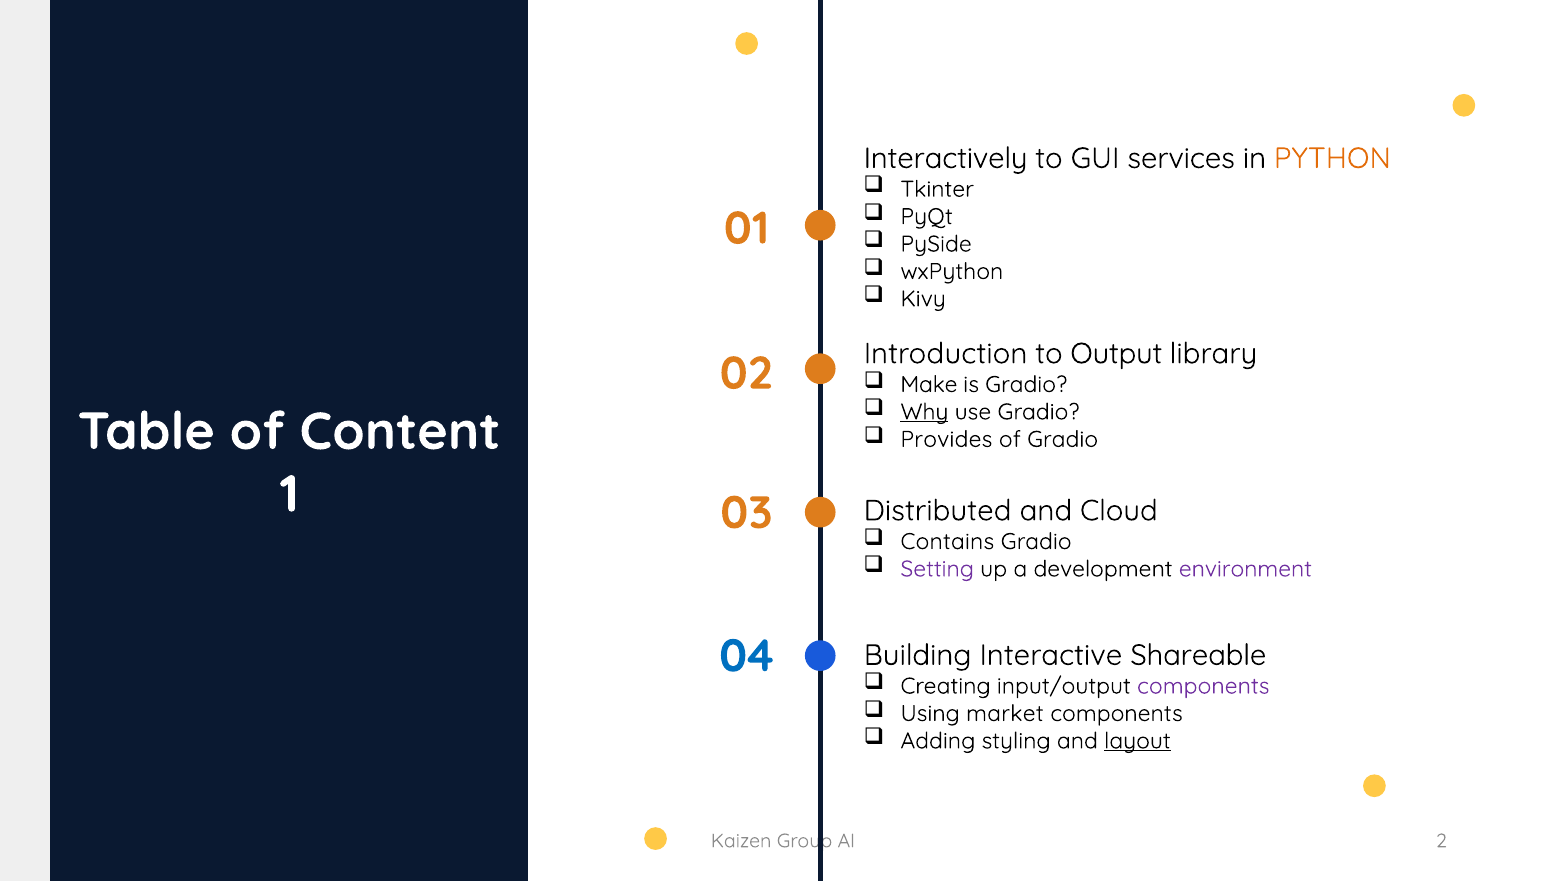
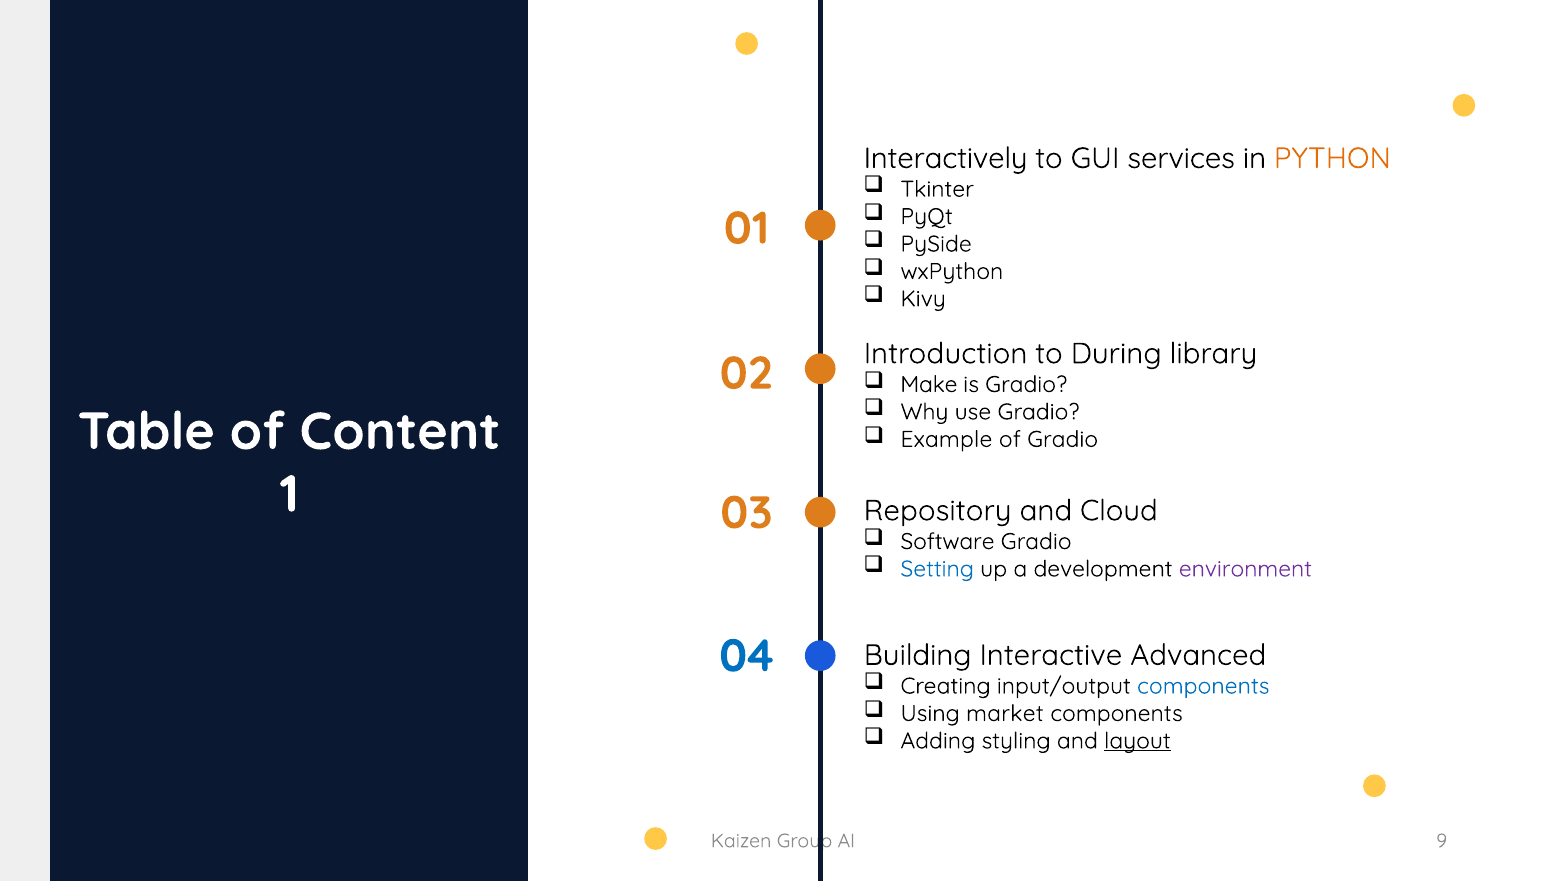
Output: Output -> During
Why underline: present -> none
Provides: Provides -> Example
Distributed: Distributed -> Repository
Contains: Contains -> Software
Setting colour: purple -> blue
Shareable: Shareable -> Advanced
components at (1203, 686) colour: purple -> blue
2: 2 -> 9
